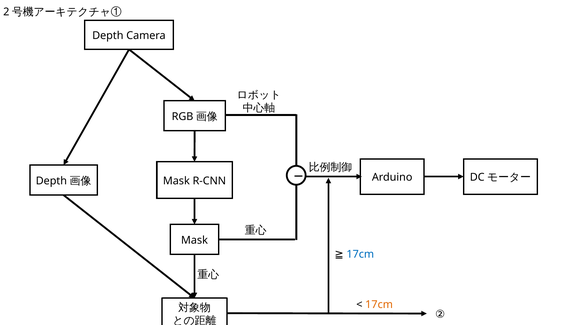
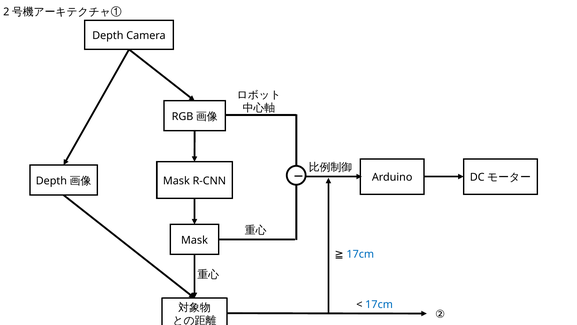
17cm at (379, 304) colour: orange -> blue
